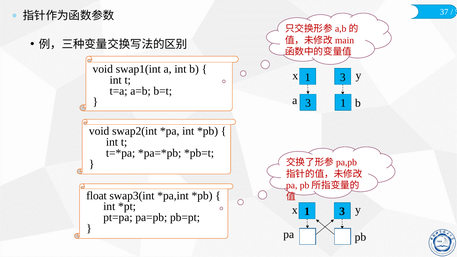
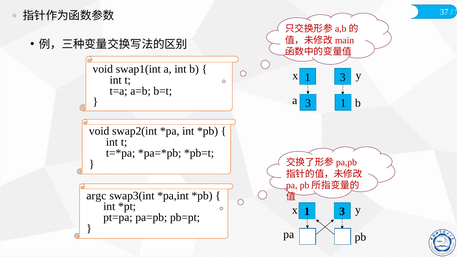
float: float -> argc
